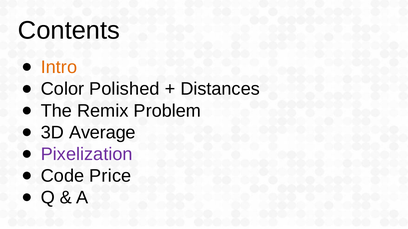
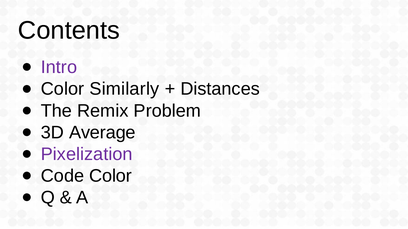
Intro colour: orange -> purple
Polished: Polished -> Similarly
Code Price: Price -> Color
